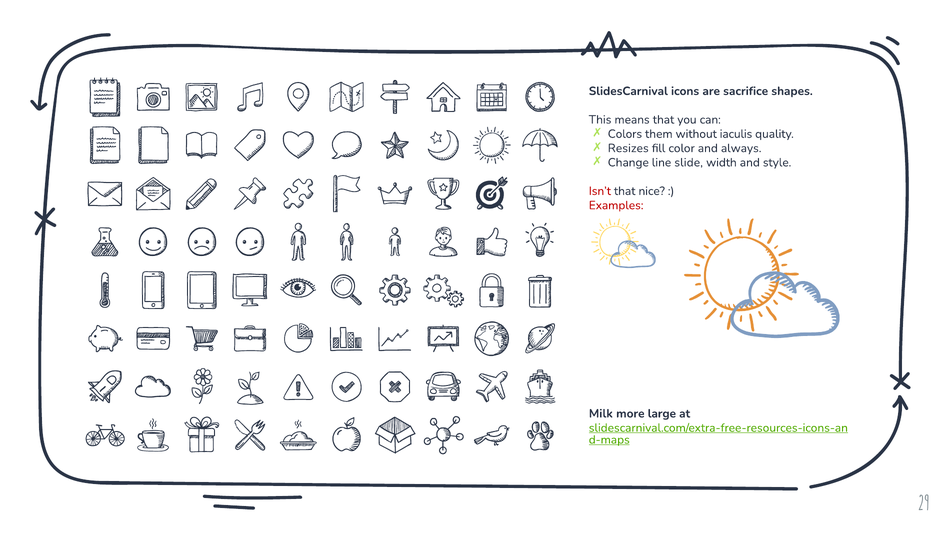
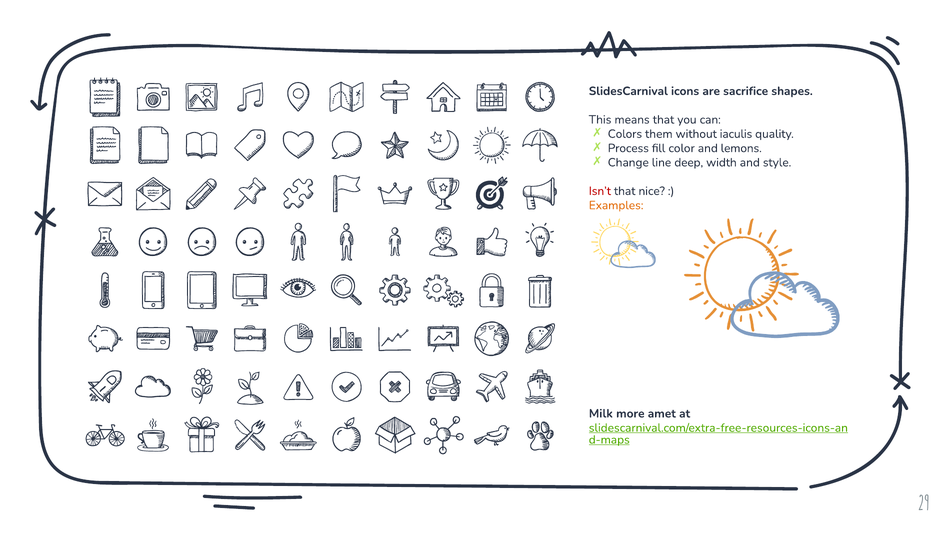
Resizes: Resizes -> Process
always: always -> lemons
slide: slide -> deep
Examples colour: red -> orange
large: large -> amet
